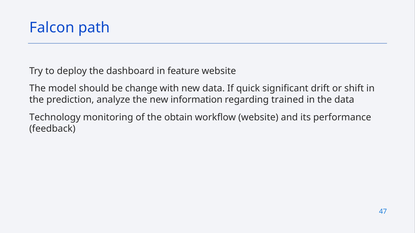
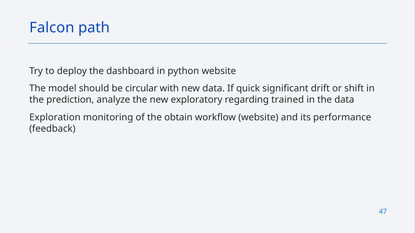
feature: feature -> python
change: change -> circular
information: information -> exploratory
Technology: Technology -> Exploration
